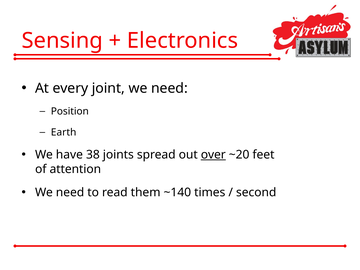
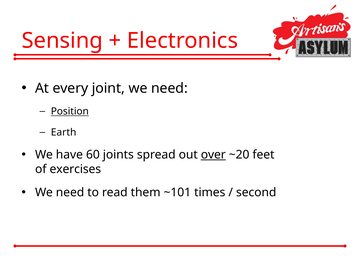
Position underline: none -> present
38: 38 -> 60
attention: attention -> exercises
~140: ~140 -> ~101
